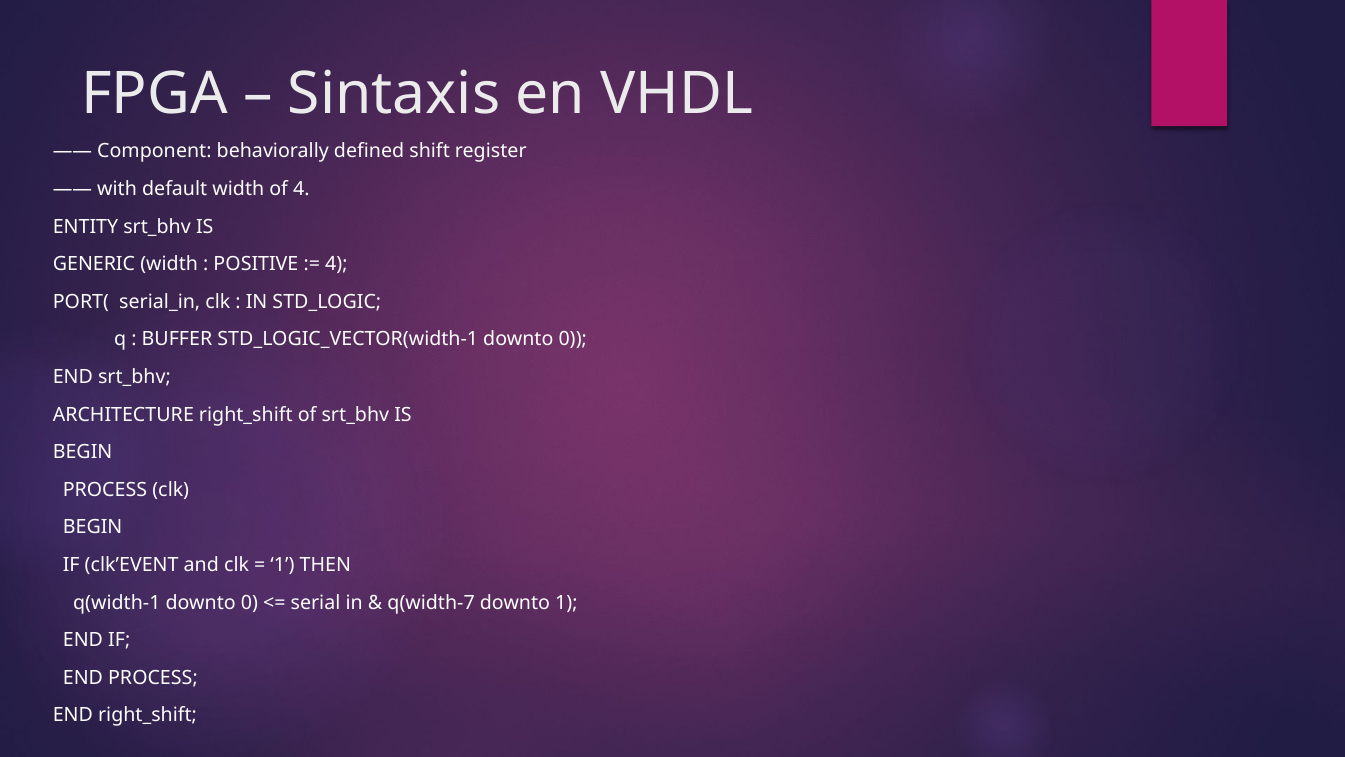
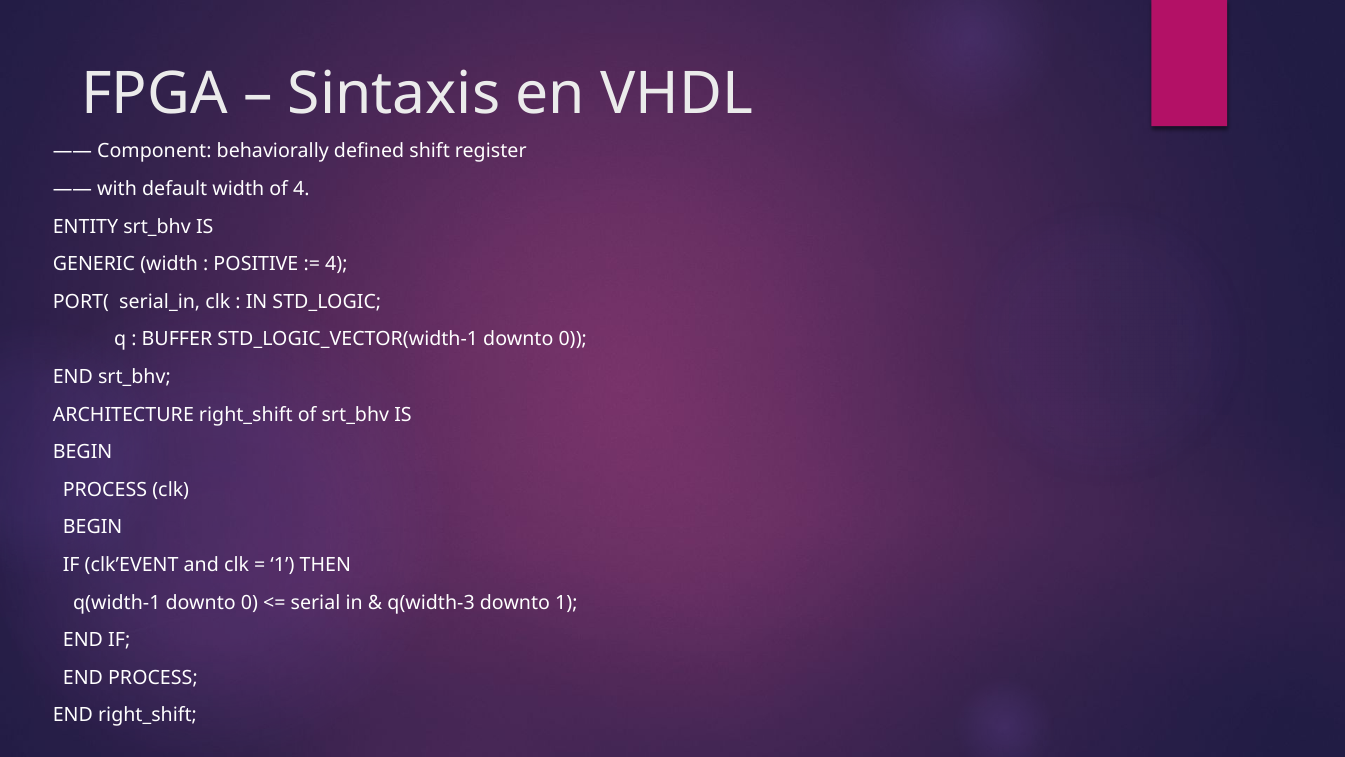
q(width-7: q(width-7 -> q(width-3
